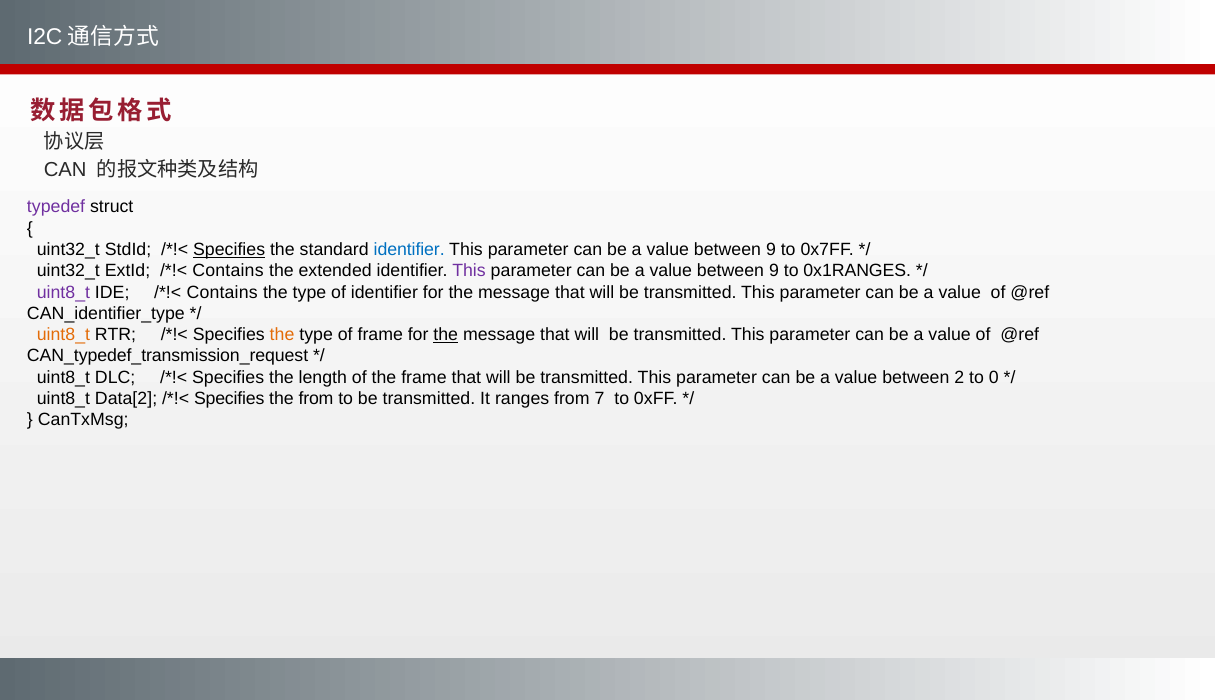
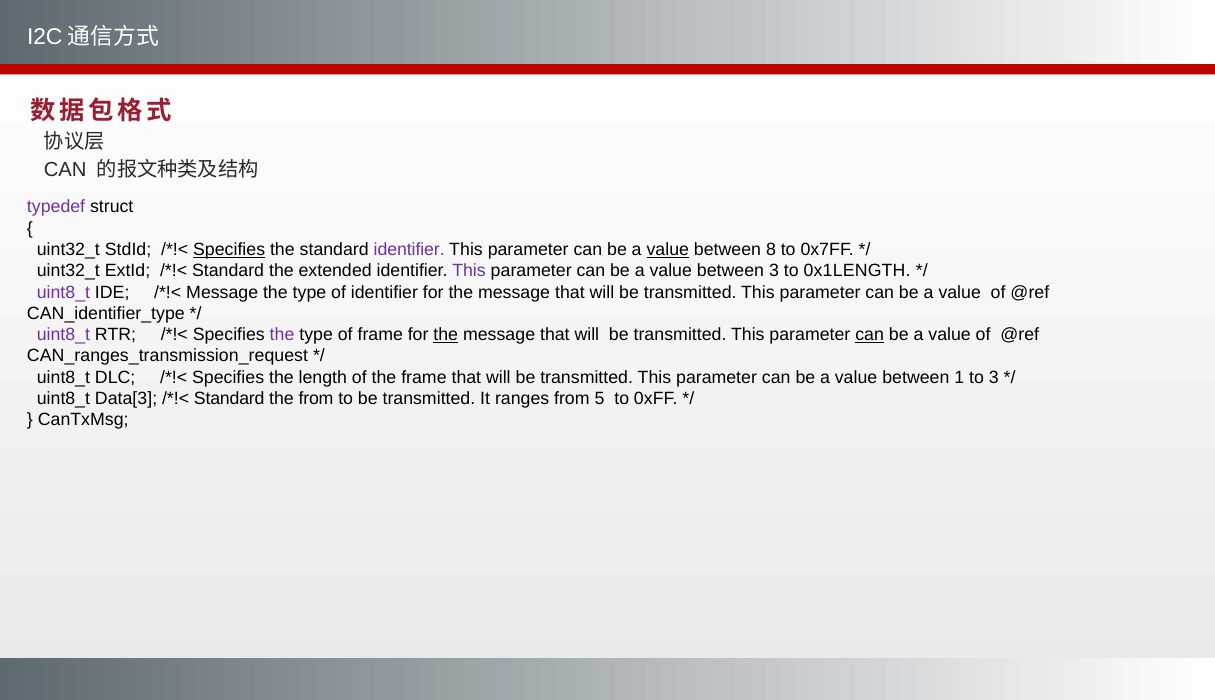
identifier at (409, 250) colour: blue -> purple
value at (668, 250) underline: none -> present
9 at (771, 250): 9 -> 8
Contains at (228, 271): Contains -> Standard
9 at (774, 271): 9 -> 3
0x1RANGES: 0x1RANGES -> 0x1LENGTH
Contains at (222, 292): Contains -> Message
uint8_t at (63, 335) colour: orange -> purple
the at (282, 335) colour: orange -> purple
can at (870, 335) underline: none -> present
CAN_typedef_transmission_request: CAN_typedef_transmission_request -> CAN_ranges_transmission_request
2: 2 -> 1
to 0: 0 -> 3
Data[2: Data[2 -> Data[3
Specifies at (229, 399): Specifies -> Standard
7: 7 -> 5
